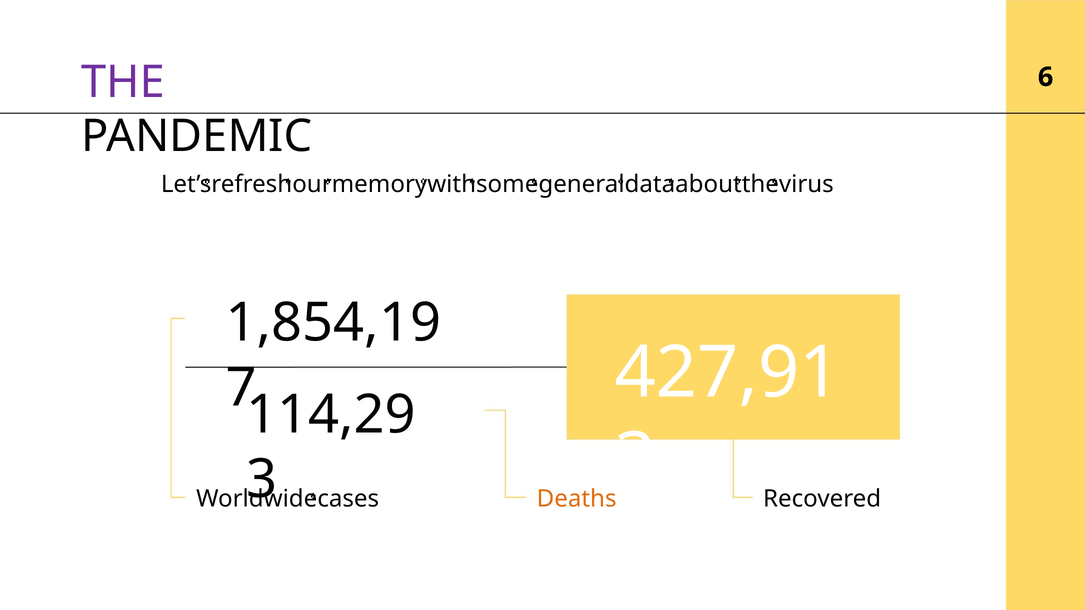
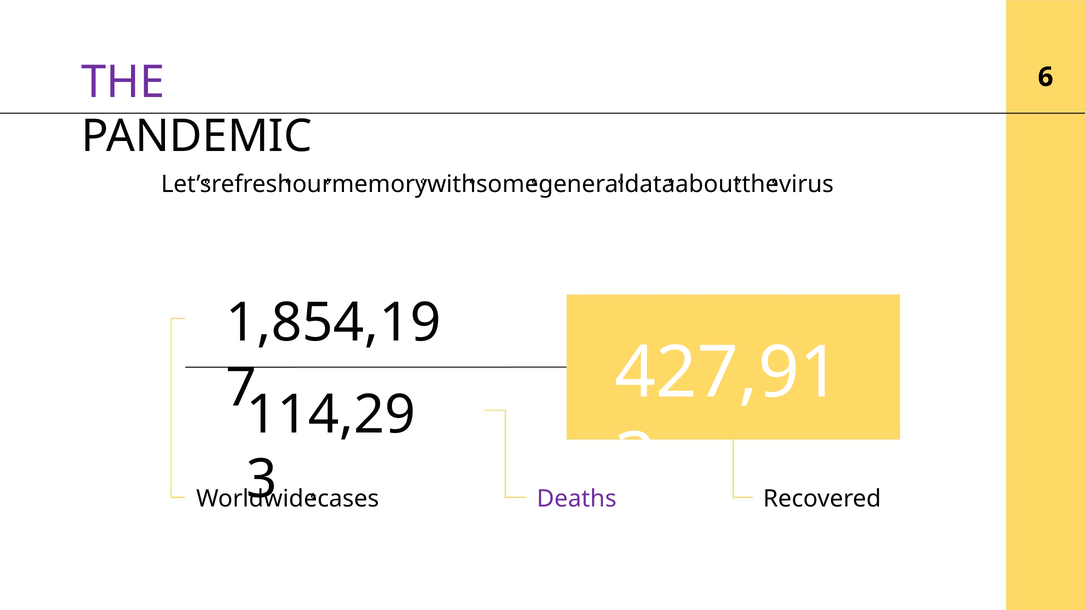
Deaths colour: orange -> purple
